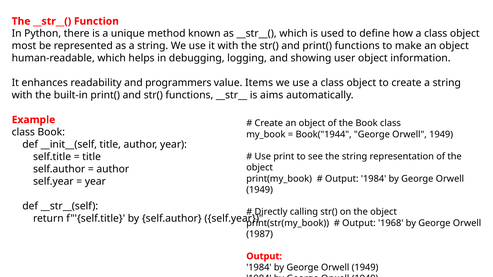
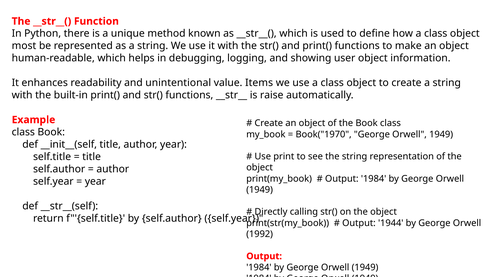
programmers: programmers -> unintentional
aims: aims -> raise
Book("1944: Book("1944 -> Book("1970
1968: 1968 -> 1944
1987: 1987 -> 1992
